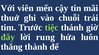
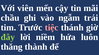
thuở: thuở -> chầu
chuỗi: chuỗi -> ngẫm
tiệc colour: light green -> pink
rung: rung -> niềm
